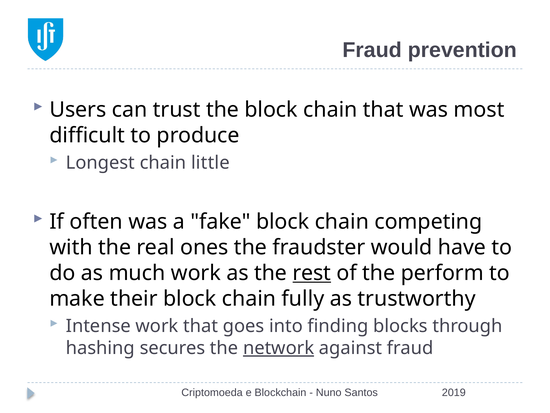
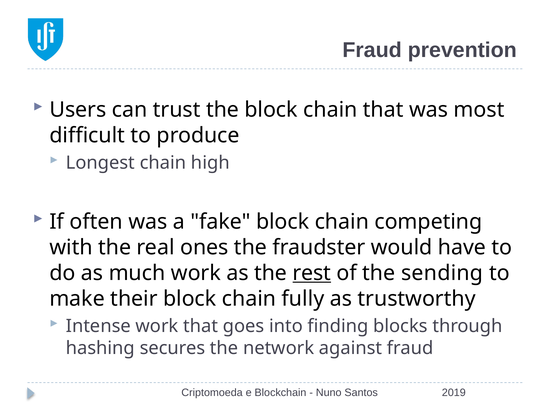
little: little -> high
perform: perform -> sending
network underline: present -> none
